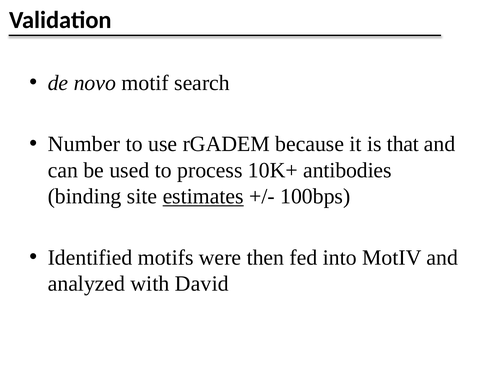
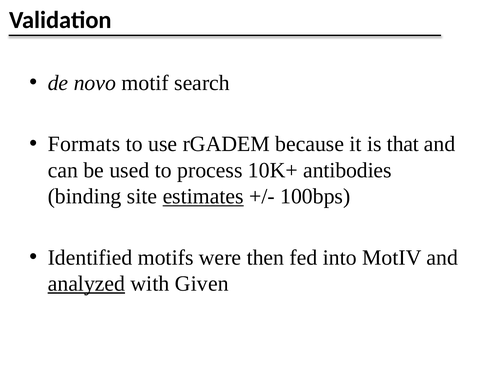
Number: Number -> Formats
analyzed underline: none -> present
David: David -> Given
